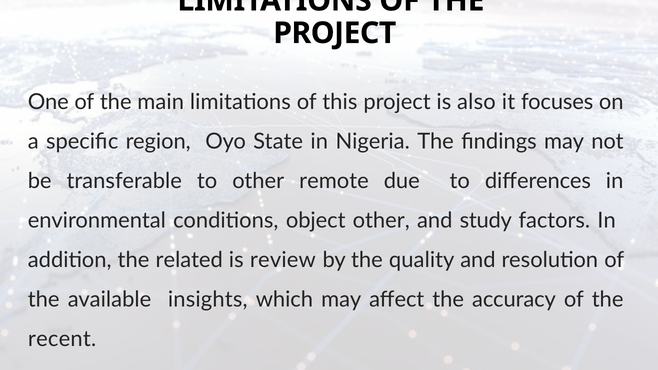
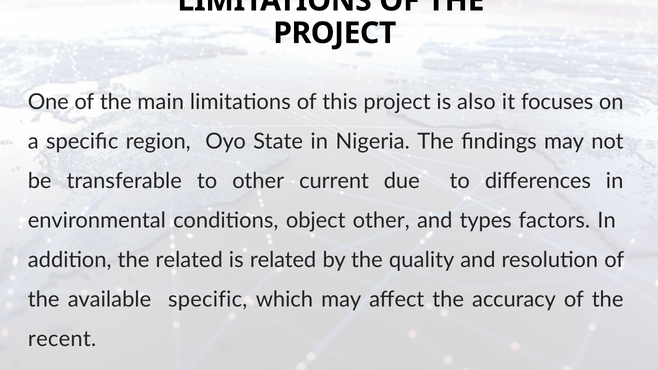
remote: remote -> current
study: study -> types
is review: review -> related
available insights: insights -> specific
